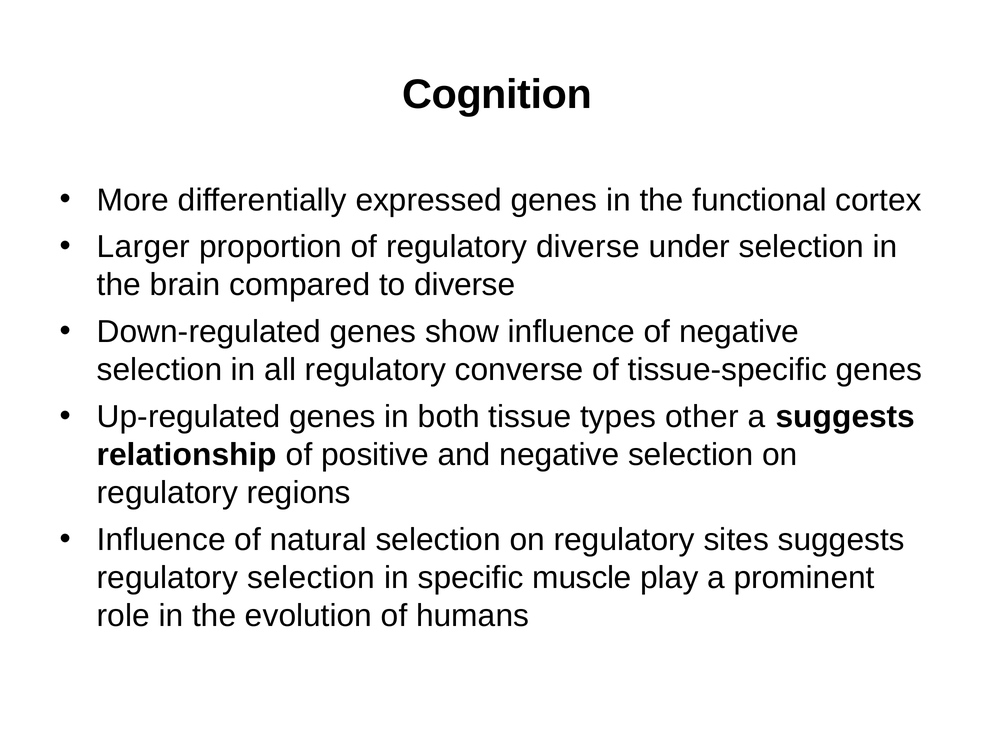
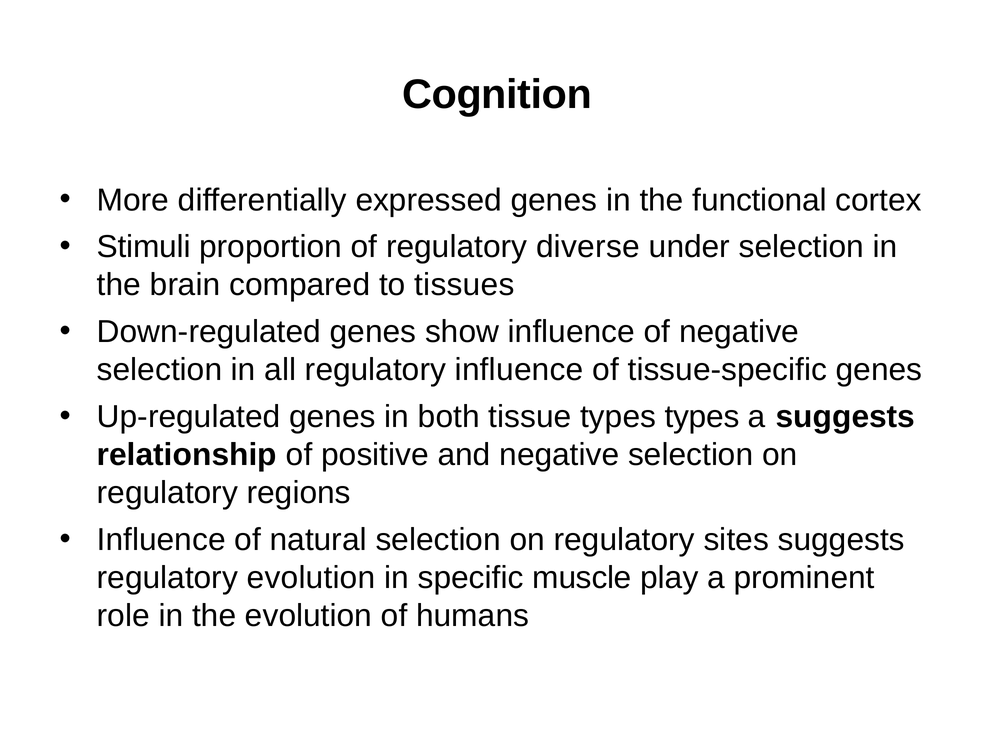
Larger: Larger -> Stimuli
to diverse: diverse -> tissues
regulatory converse: converse -> influence
types other: other -> types
regulatory selection: selection -> evolution
